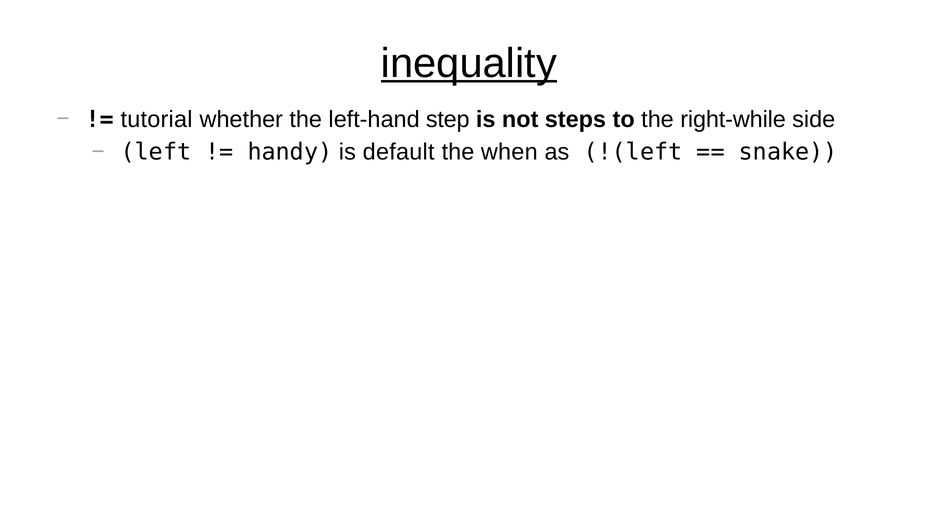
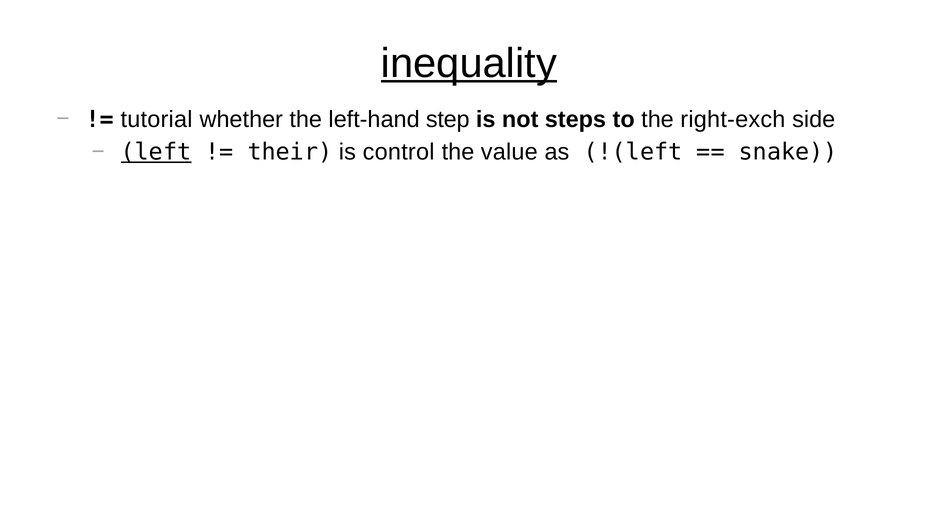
right-while: right-while -> right-exch
left underline: none -> present
handy: handy -> their
default: default -> control
when: when -> value
